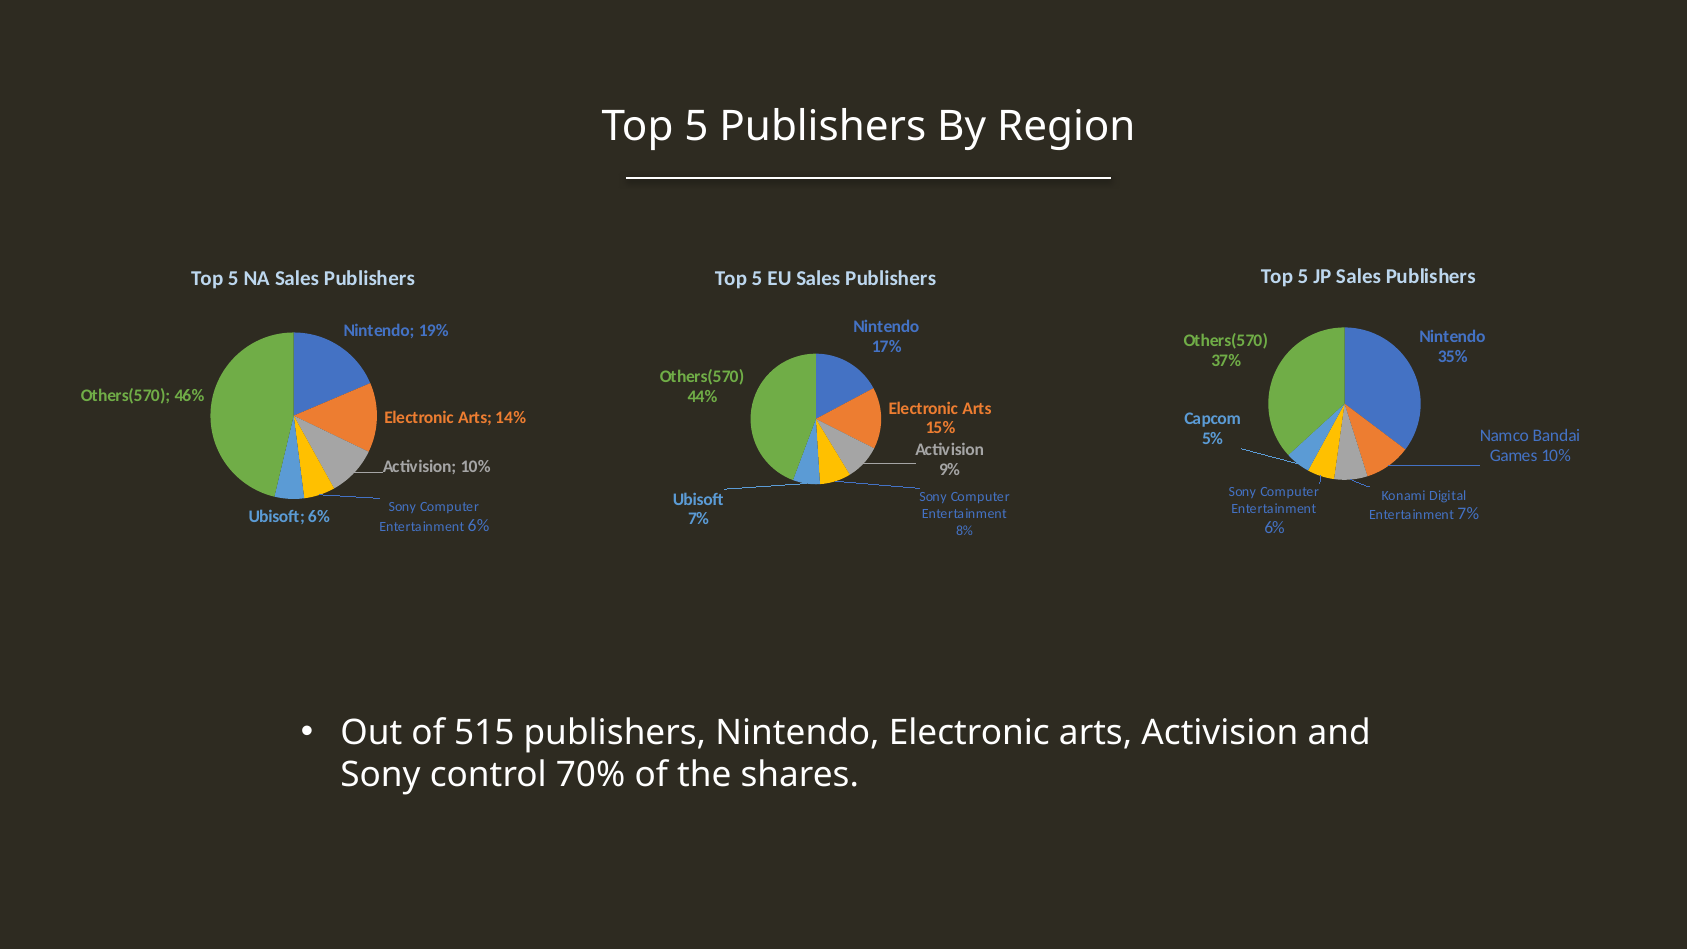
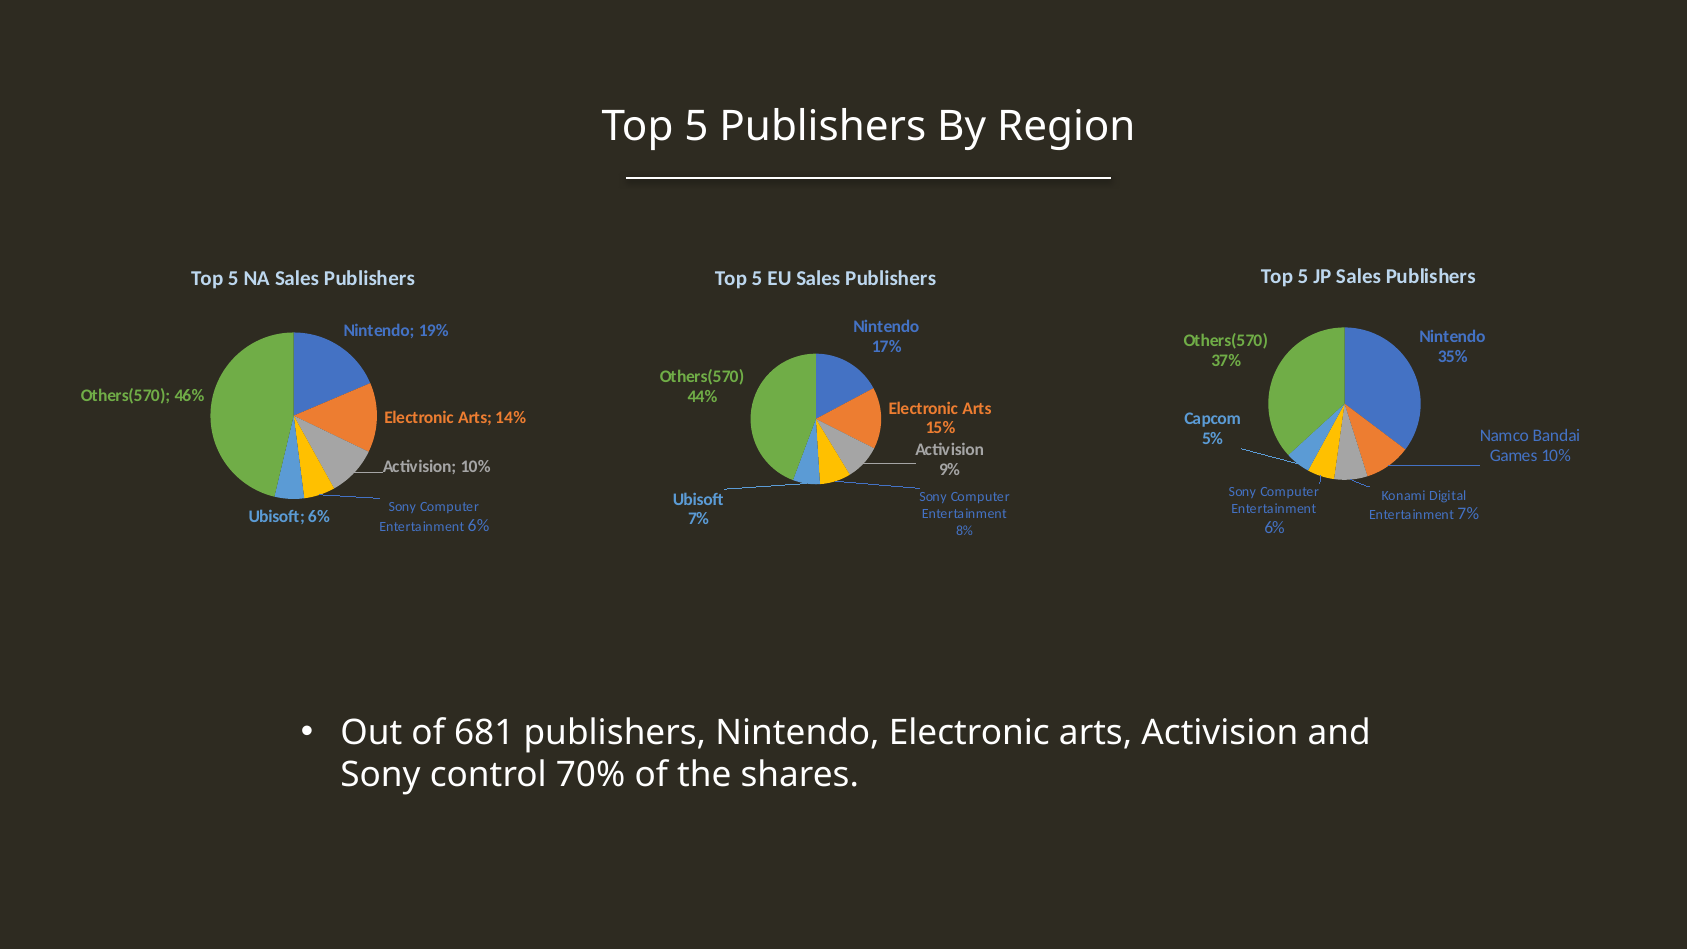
515: 515 -> 681
